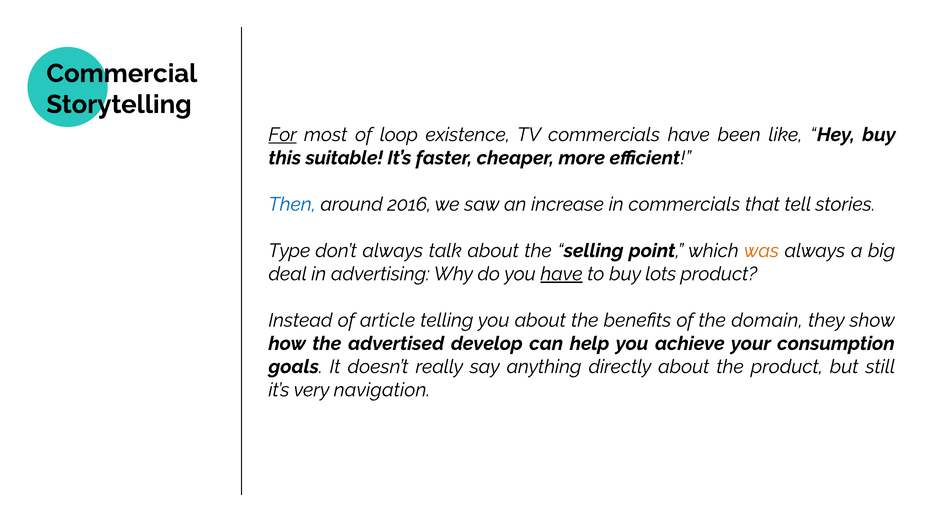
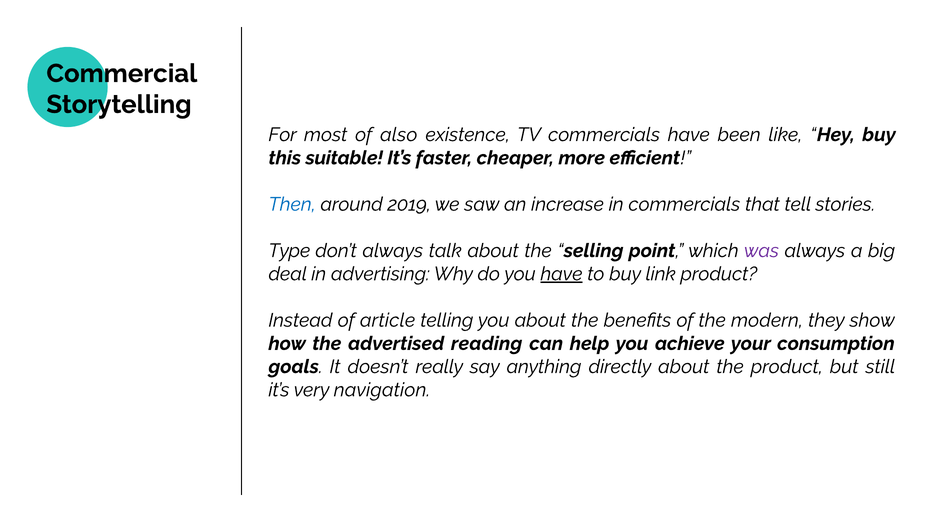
For underline: present -> none
loop: loop -> also
2016: 2016 -> 2019
was colour: orange -> purple
lots: lots -> link
domain: domain -> modern
develop: develop -> reading
